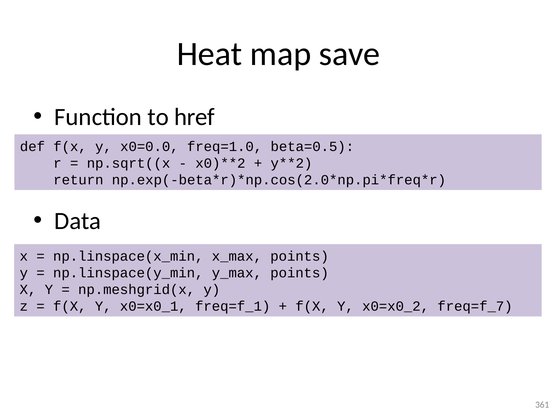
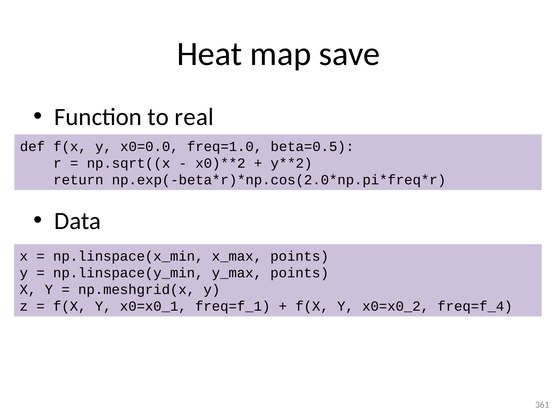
href: href -> real
freq=f_7: freq=f_7 -> freq=f_4
